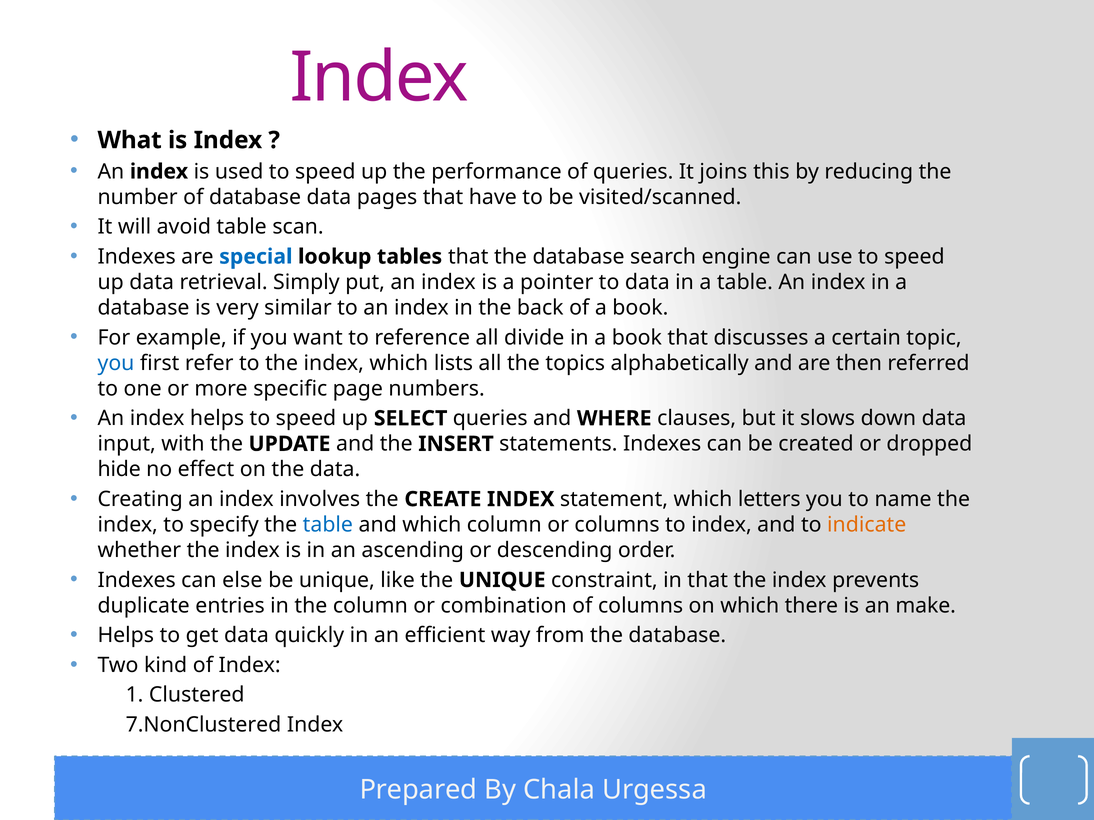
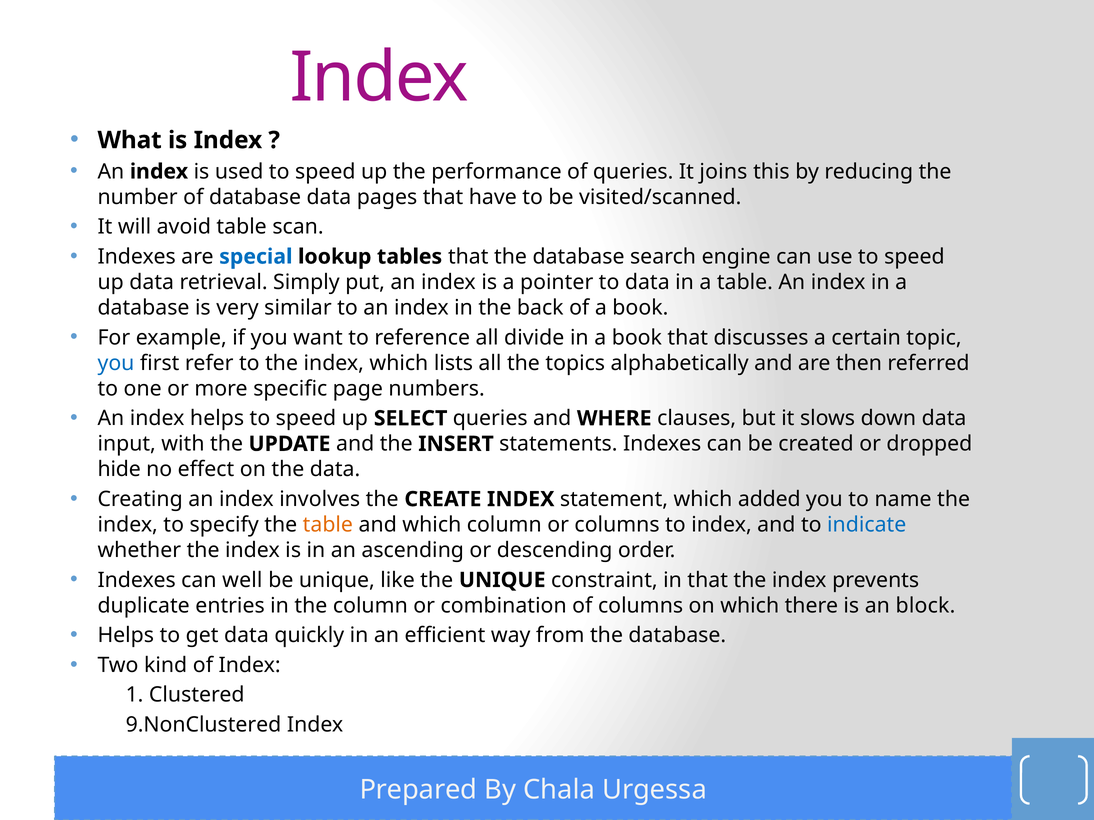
letters: letters -> added
table at (328, 525) colour: blue -> orange
indicate colour: orange -> blue
else: else -> well
make: make -> block
7.NonClustered: 7.NonClustered -> 9.NonClustered
